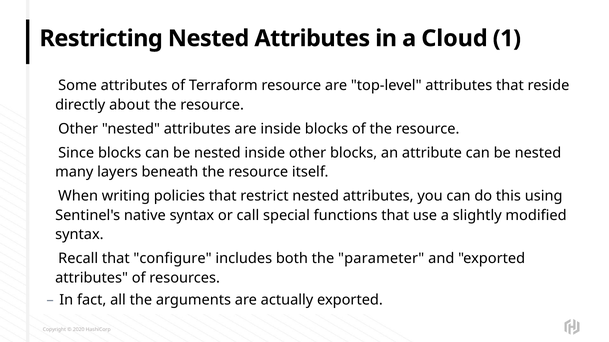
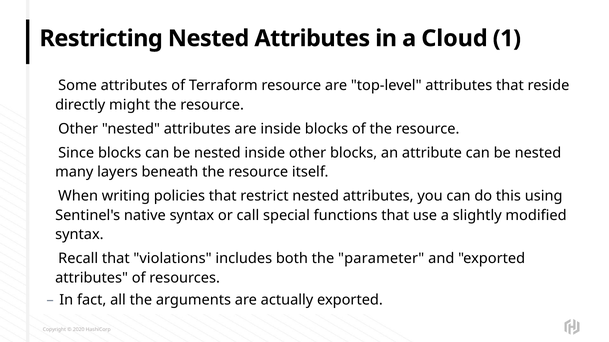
about: about -> might
configure: configure -> violations
